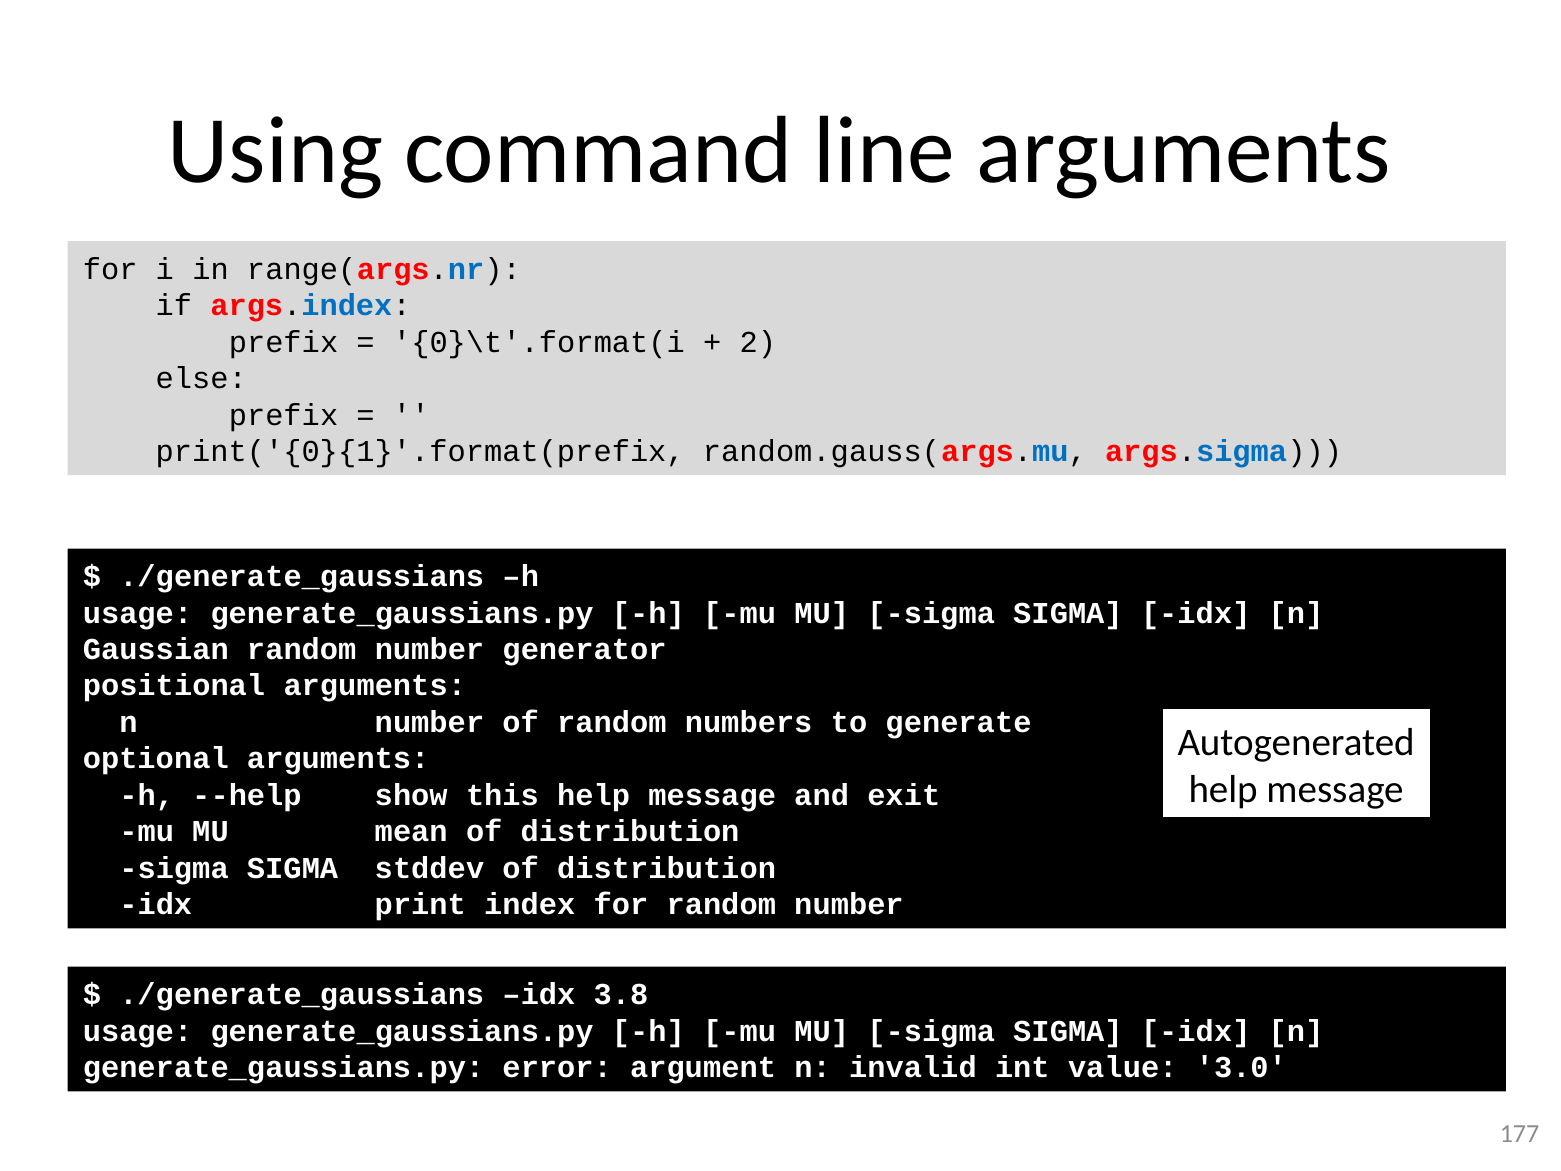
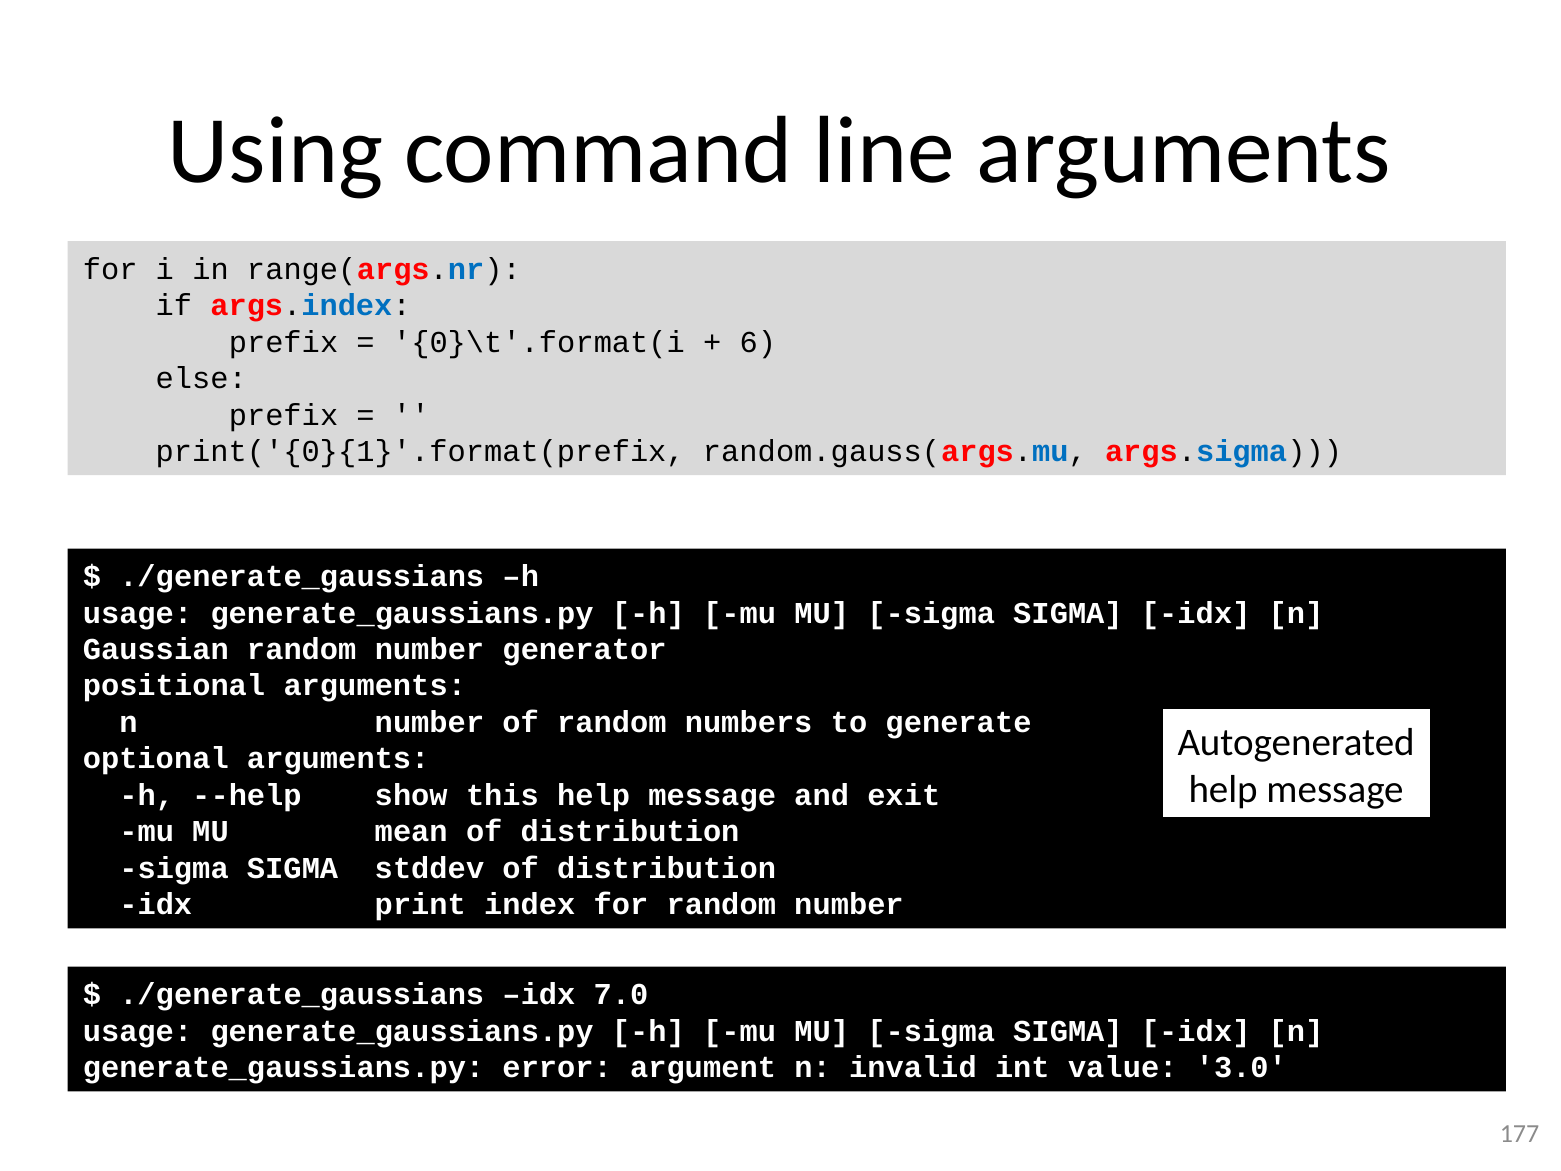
2: 2 -> 6
3.8: 3.8 -> 7.0
